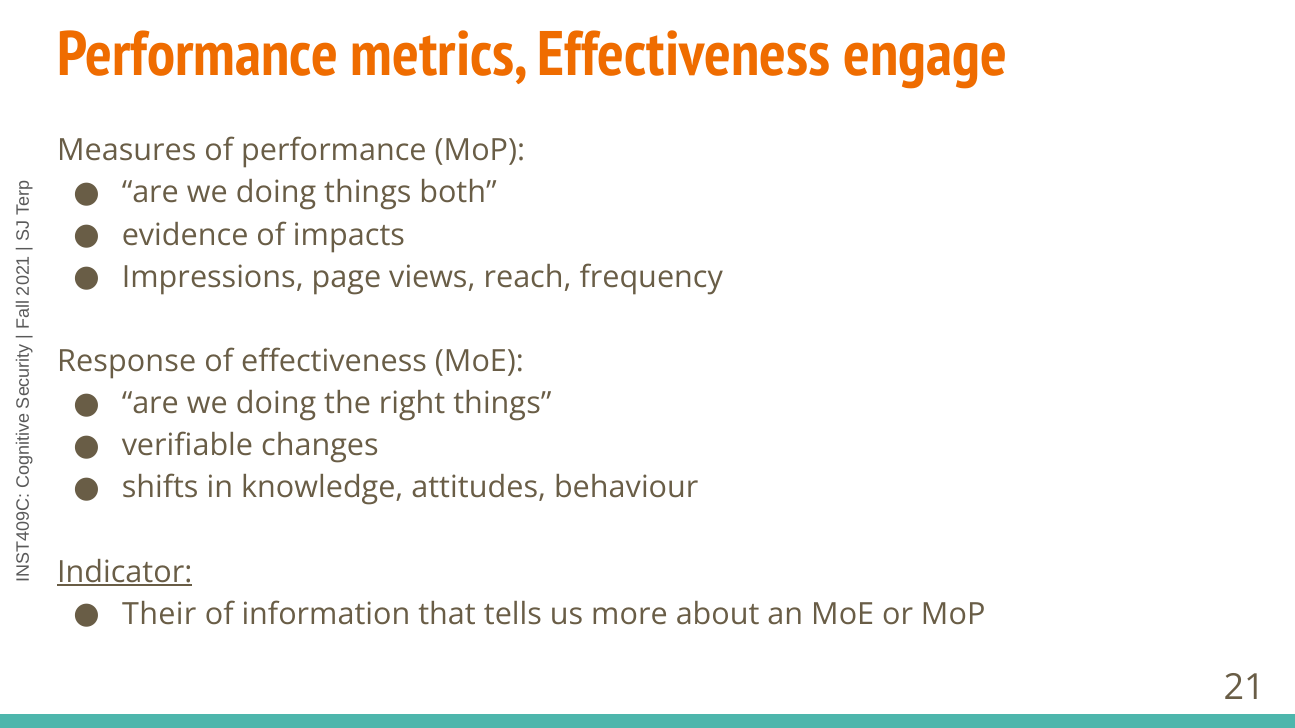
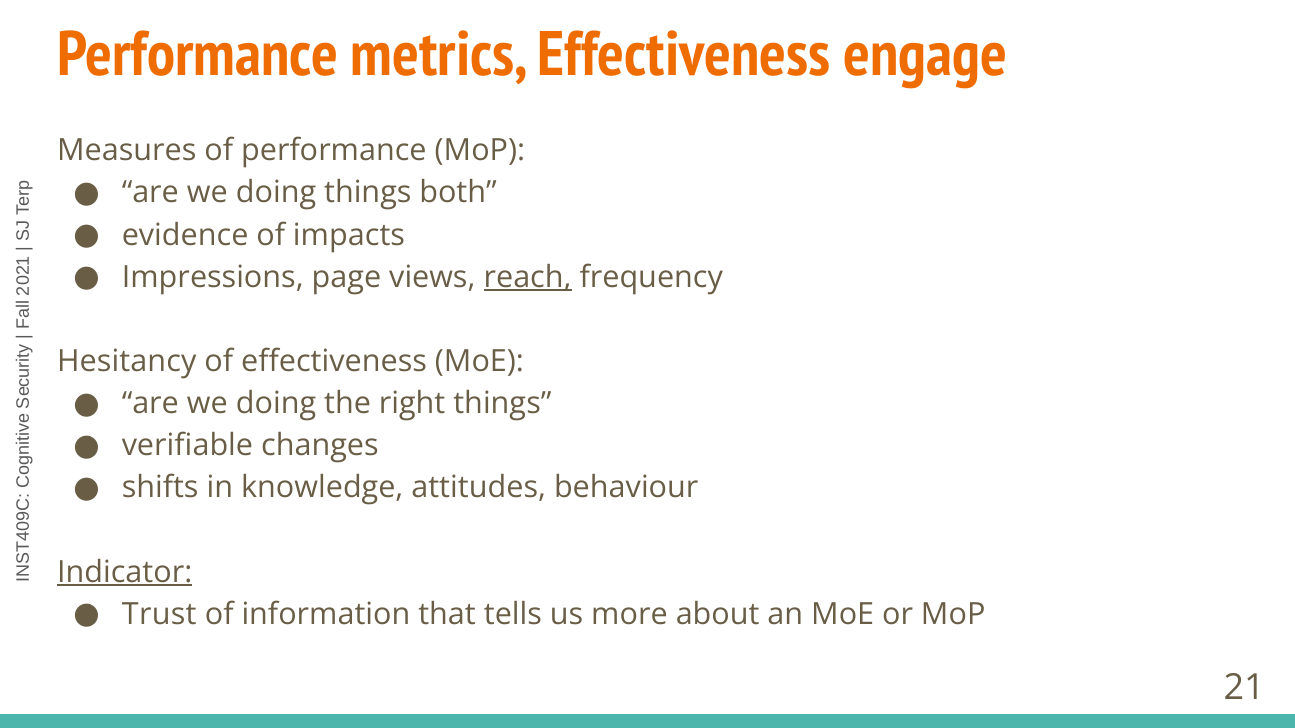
reach underline: none -> present
Response: Response -> Hesitancy
Their: Their -> Trust
